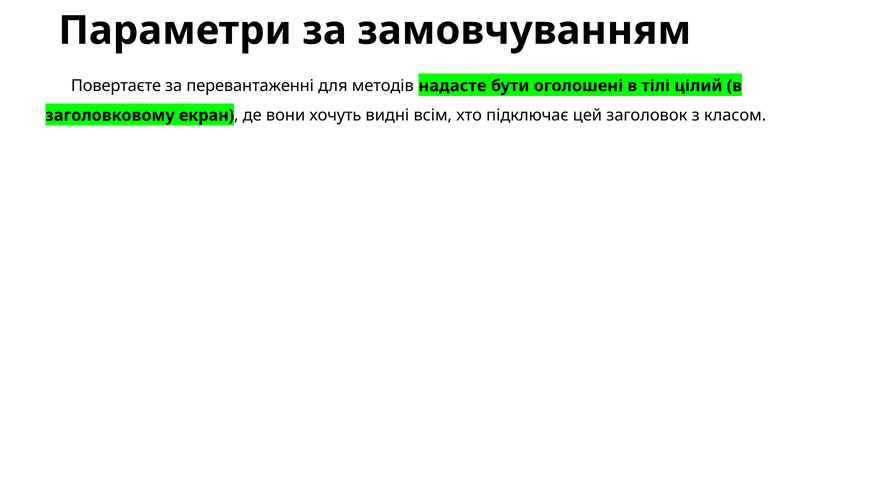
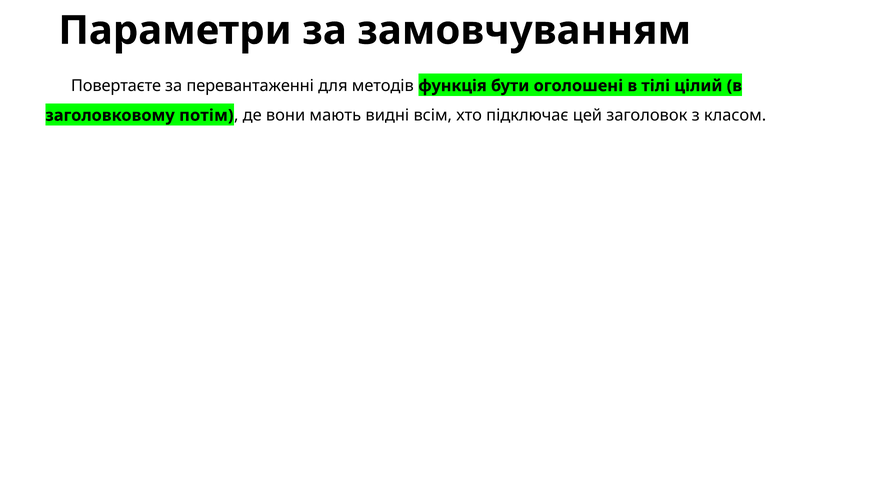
надасте: надасте -> функція
екран: екран -> потім
хочуть: хочуть -> мають
